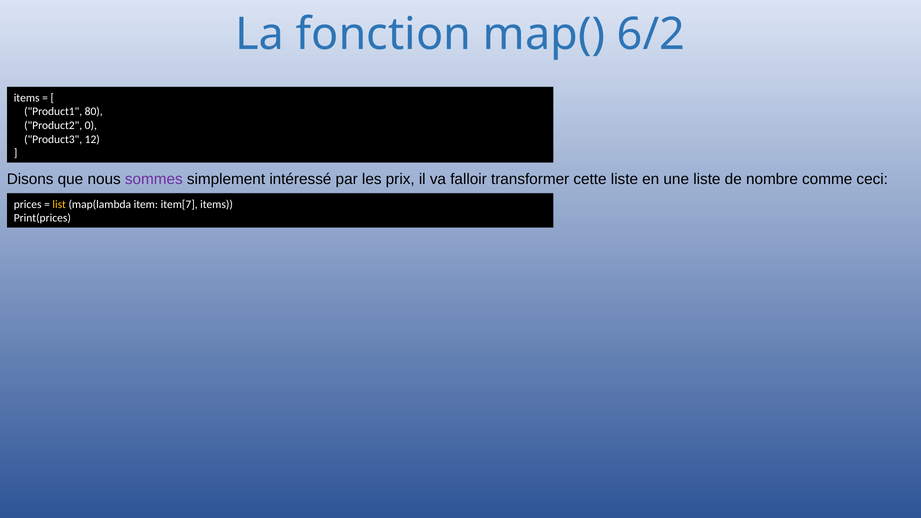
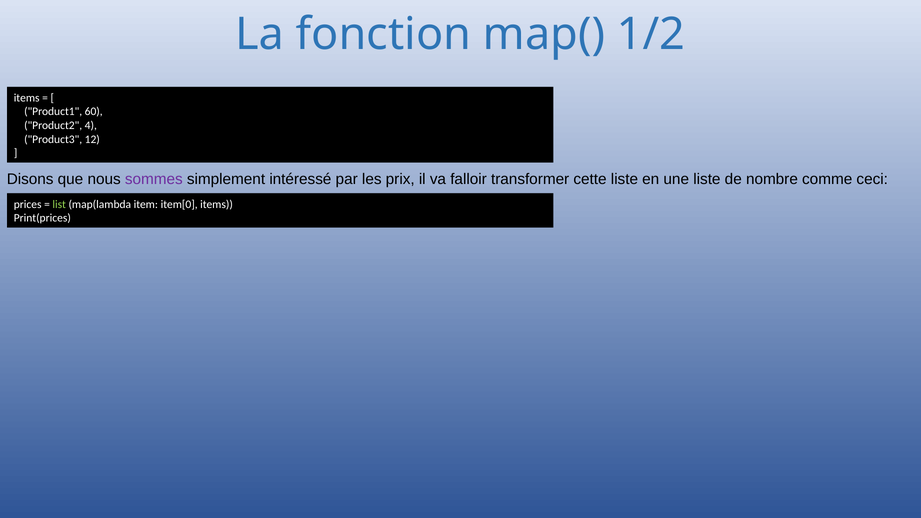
6/2: 6/2 -> 1/2
80: 80 -> 60
0: 0 -> 4
list colour: yellow -> light green
item[7: item[7 -> item[0
